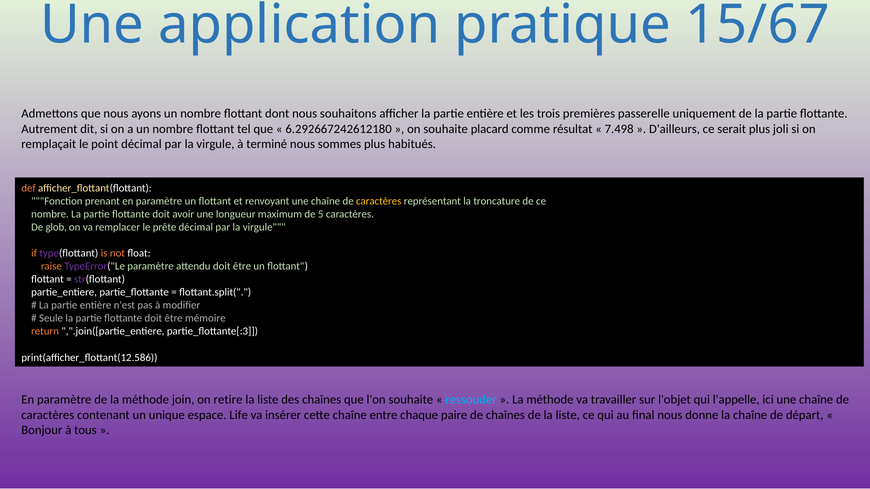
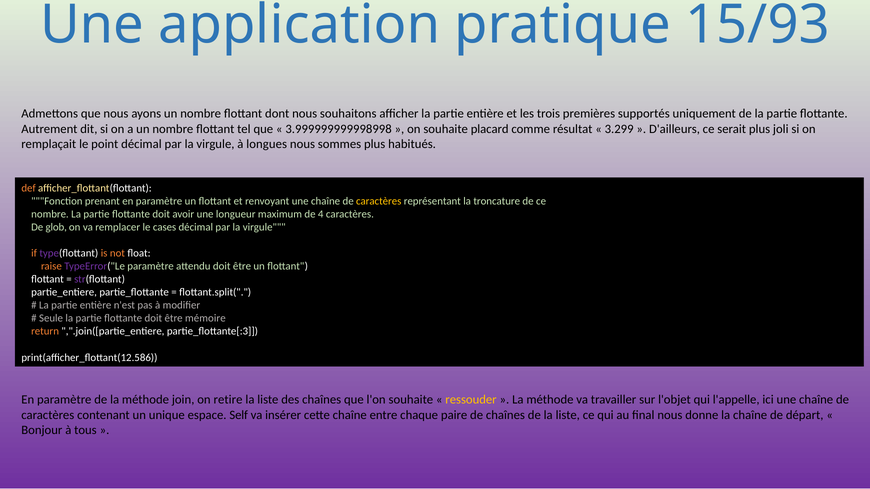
15/67: 15/67 -> 15/93
passerelle: passerelle -> supportés
6.292667242612180: 6.292667242612180 -> 3.999999999998998
7.498: 7.498 -> 3.299
terminé: terminé -> longues
5: 5 -> 4
prête: prête -> cases
ressouder colour: light blue -> yellow
Life: Life -> Self
